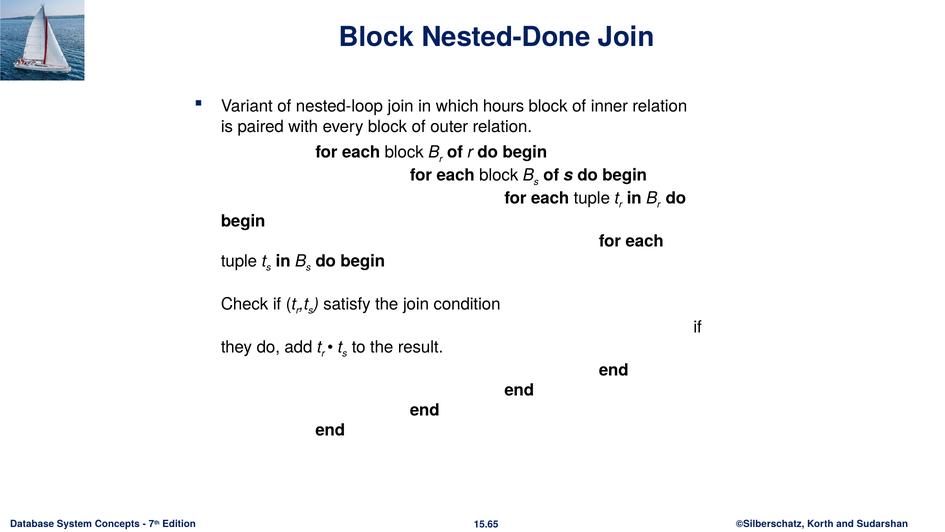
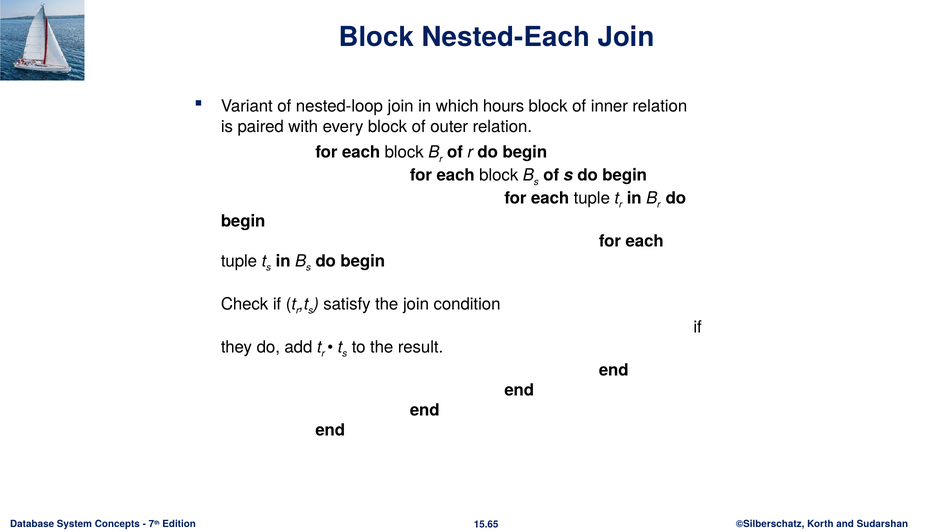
Nested-Done: Nested-Done -> Nested-Each
